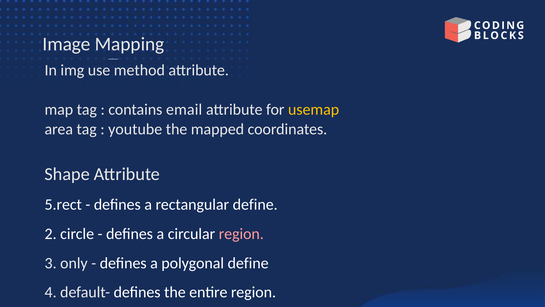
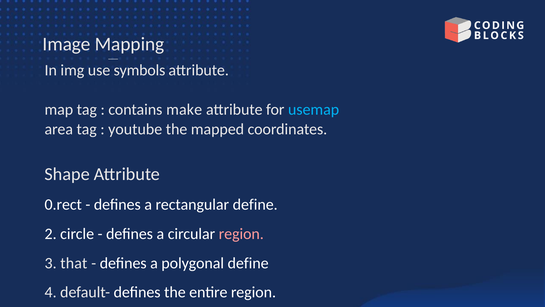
method: method -> symbols
email: email -> make
usemap colour: yellow -> light blue
5.rect: 5.rect -> 0.rect
only: only -> that
